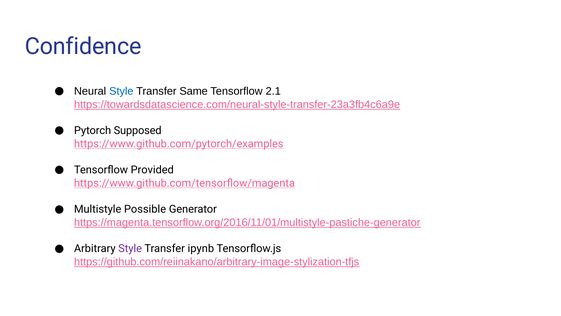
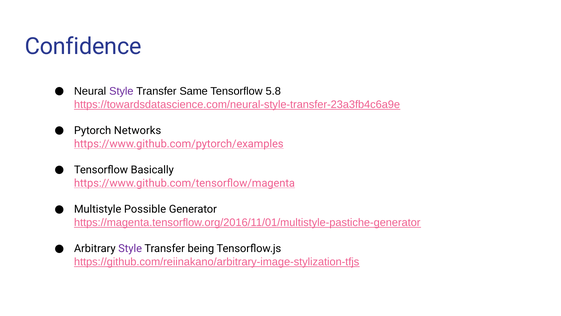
Style at (121, 91) colour: blue -> purple
2.1: 2.1 -> 5.8
Supposed: Supposed -> Networks
Provided: Provided -> Basically
ipynb: ipynb -> being
